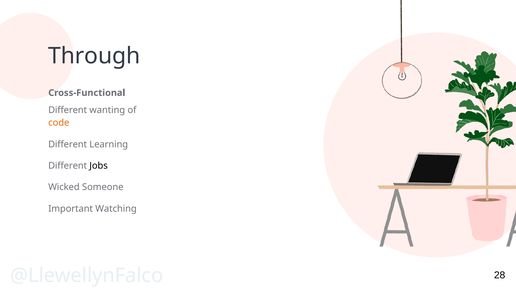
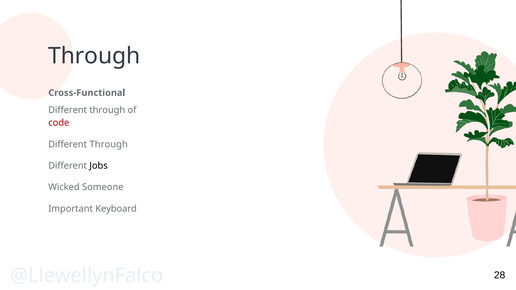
wanting at (107, 110): wanting -> through
code colour: orange -> red
Learning at (109, 144): Learning -> Through
Watching: Watching -> Keyboard
